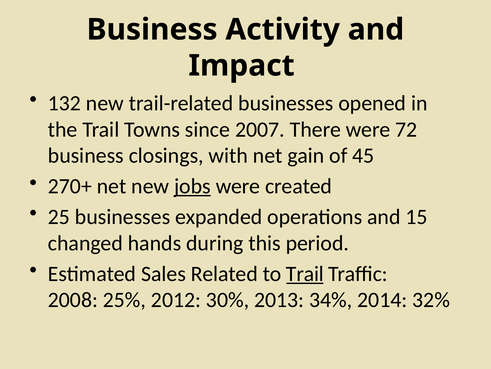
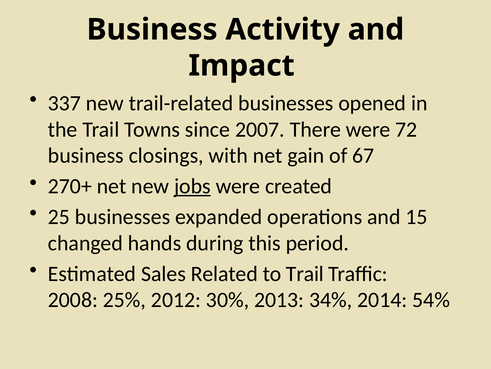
132: 132 -> 337
45: 45 -> 67
Trail at (305, 273) underline: present -> none
32%: 32% -> 54%
